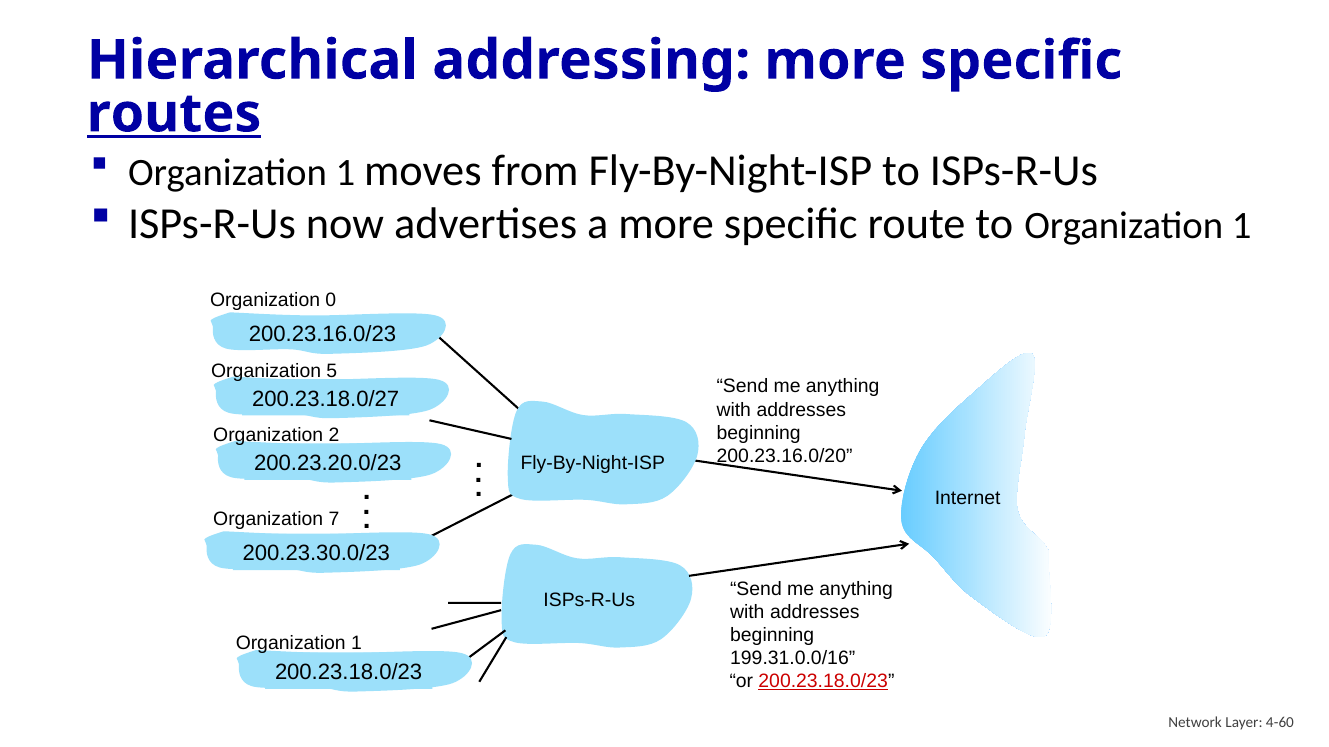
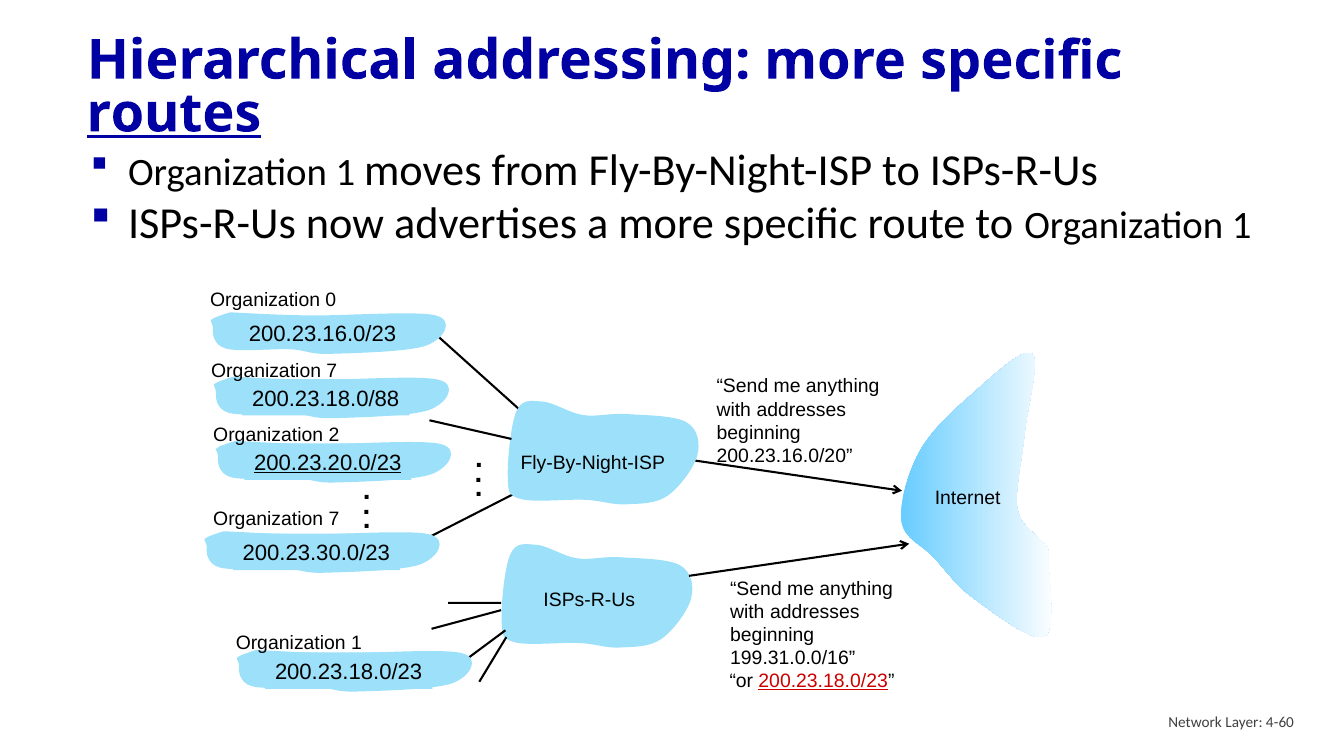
5 at (332, 371): 5 -> 7
200.23.18.0/27: 200.23.18.0/27 -> 200.23.18.0/88
200.23.20.0/23 underline: none -> present
